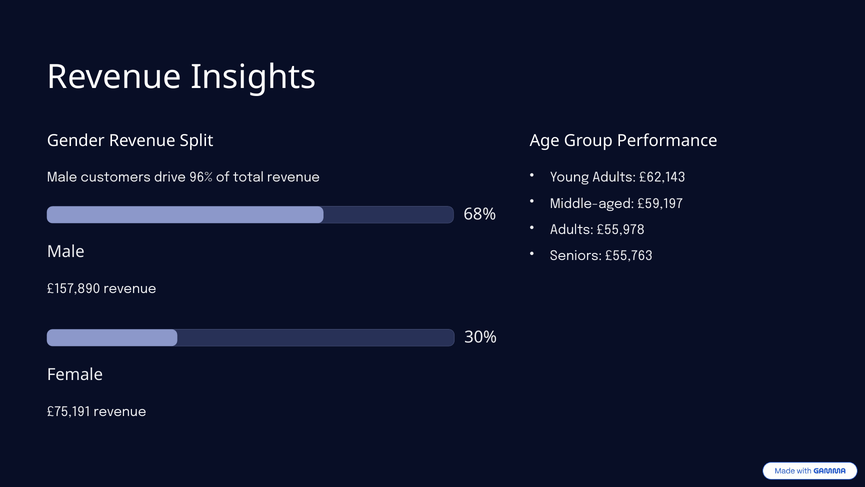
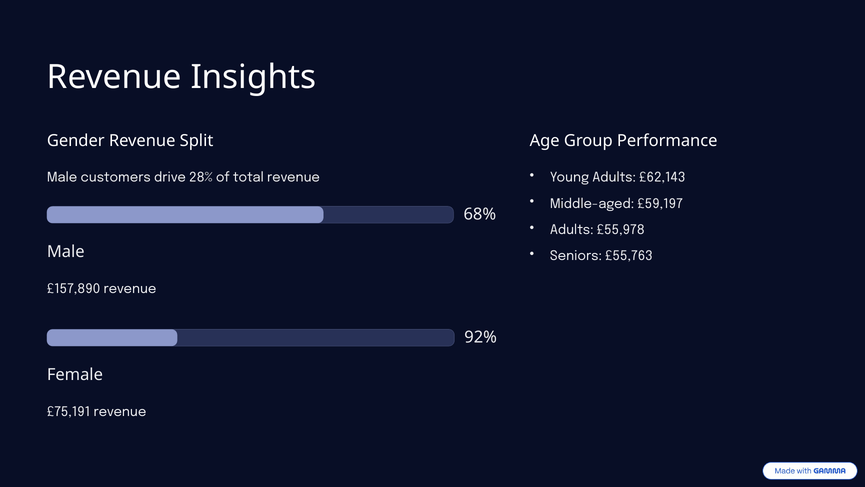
96%: 96% -> 28%
30%: 30% -> 92%
